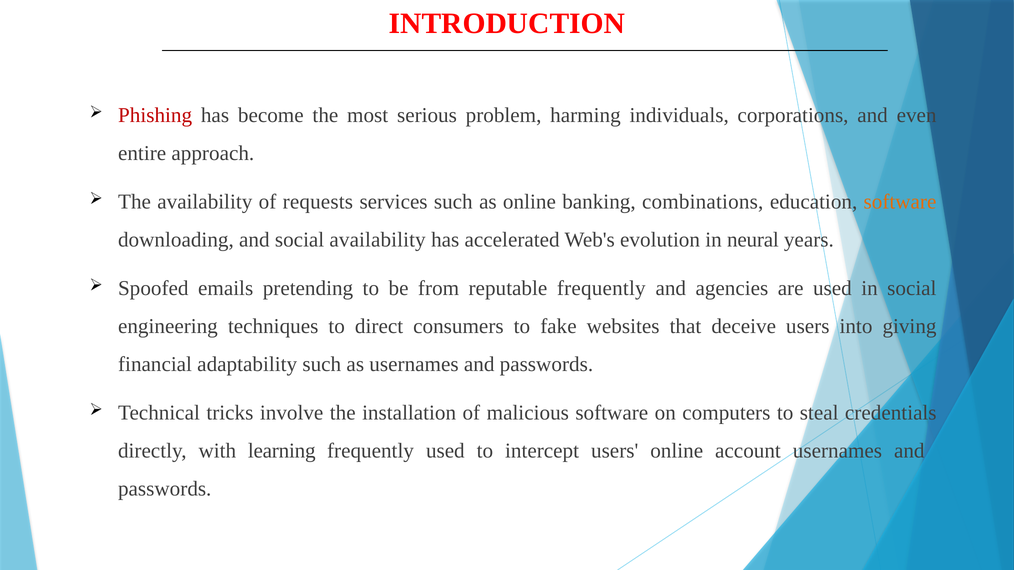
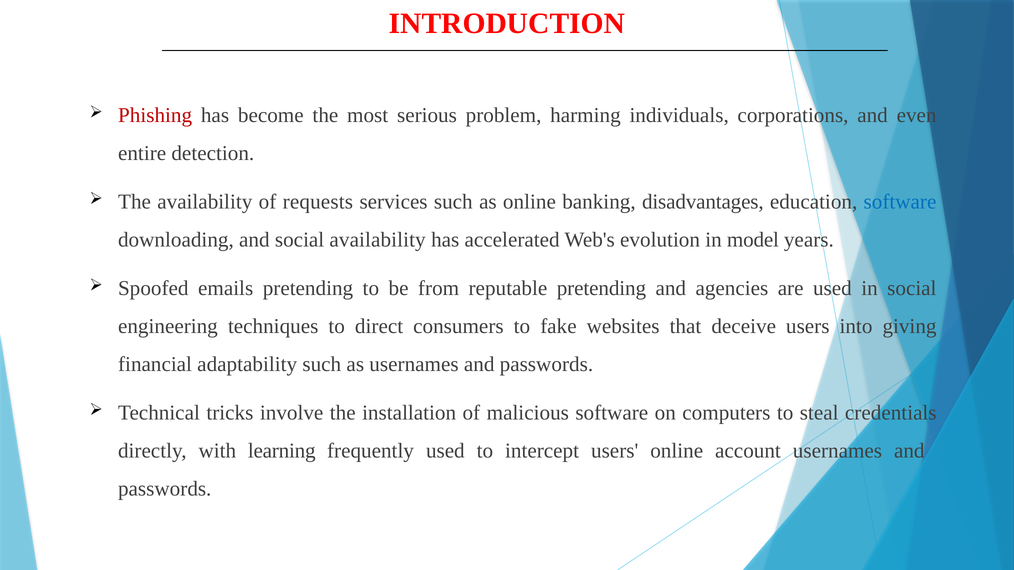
approach: approach -> detection
combinations: combinations -> disadvantages
software at (900, 202) colour: orange -> blue
neural: neural -> model
reputable frequently: frequently -> pretending
